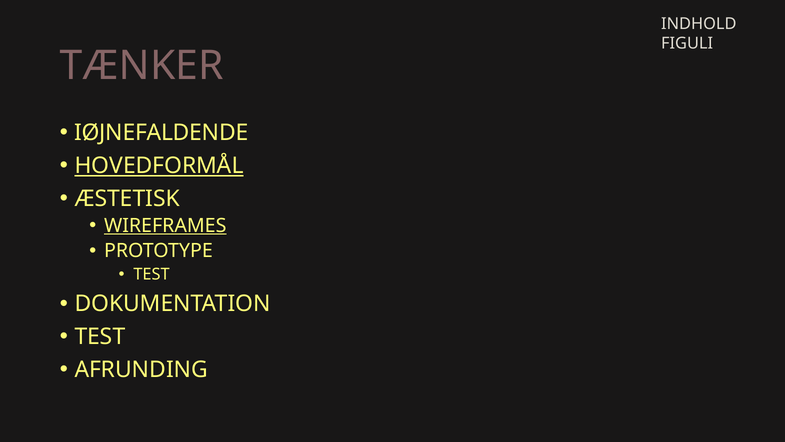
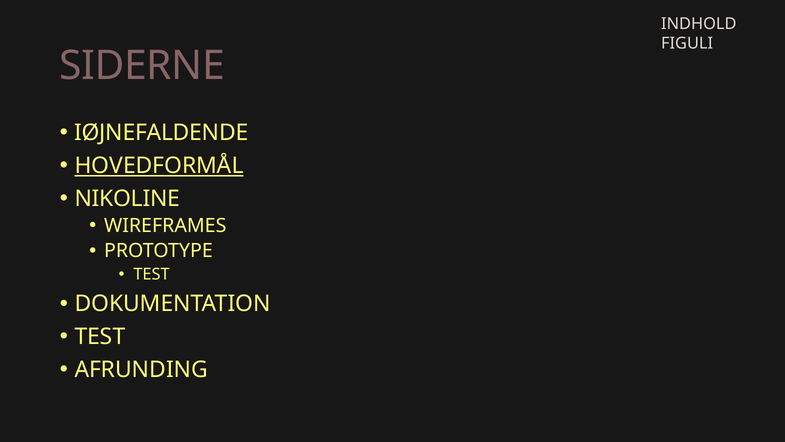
TÆNKER: TÆNKER -> SIDERNE
ÆSTETISK: ÆSTETISK -> NIKOLINE
WIREFRAMES underline: present -> none
